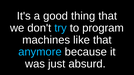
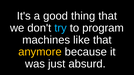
anymore colour: light blue -> yellow
